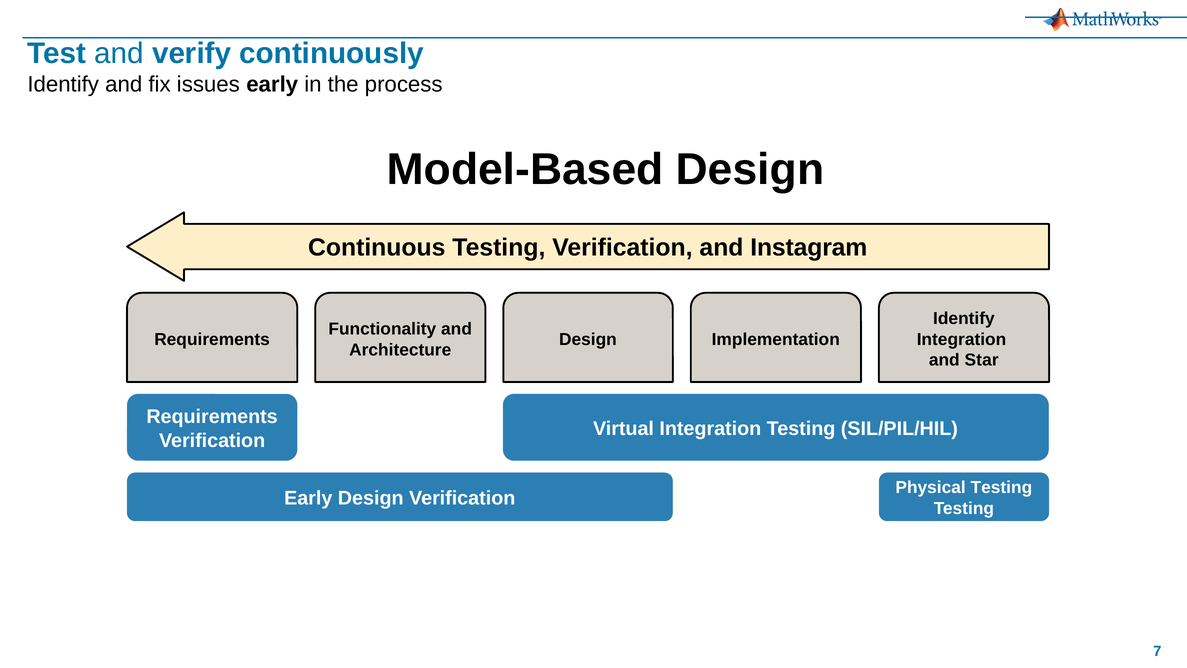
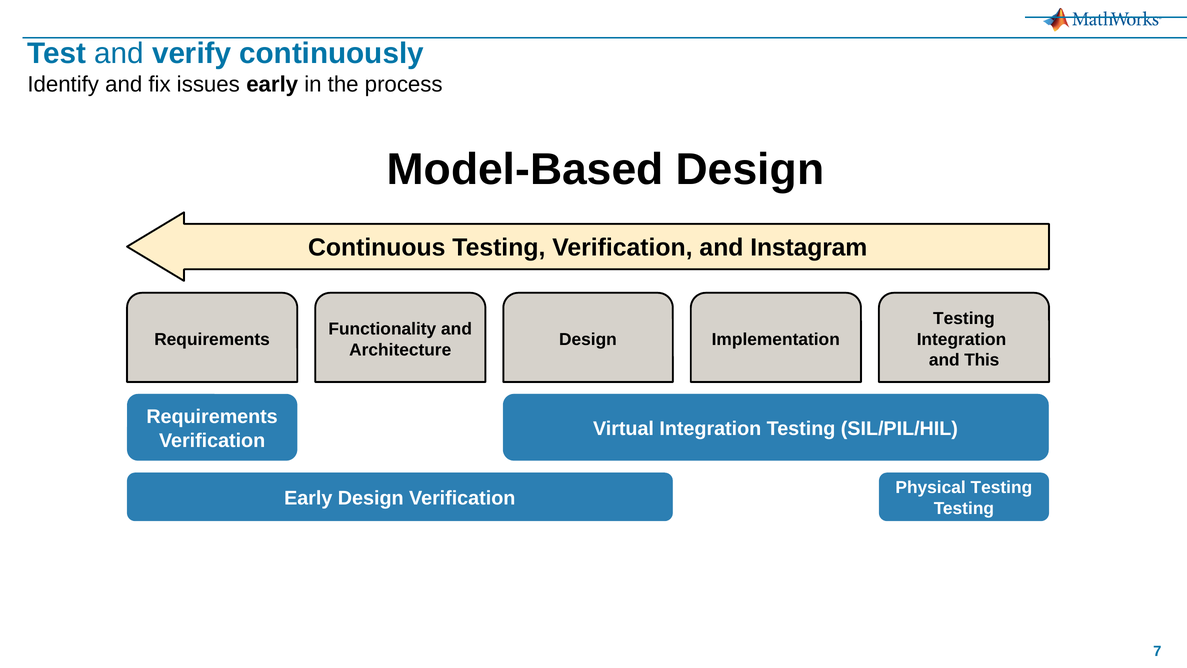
Identify at (964, 319): Identify -> Testing
Star: Star -> This
